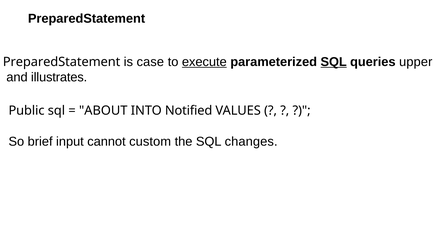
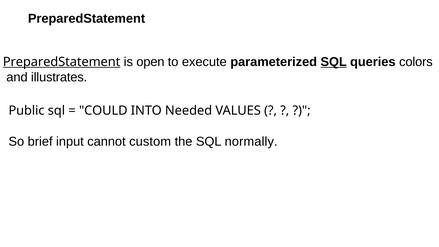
PreparedStatement at (62, 62) underline: none -> present
case: case -> open
execute underline: present -> none
upper: upper -> colors
ABOUT: ABOUT -> COULD
Notified: Notified -> Needed
changes: changes -> normally
